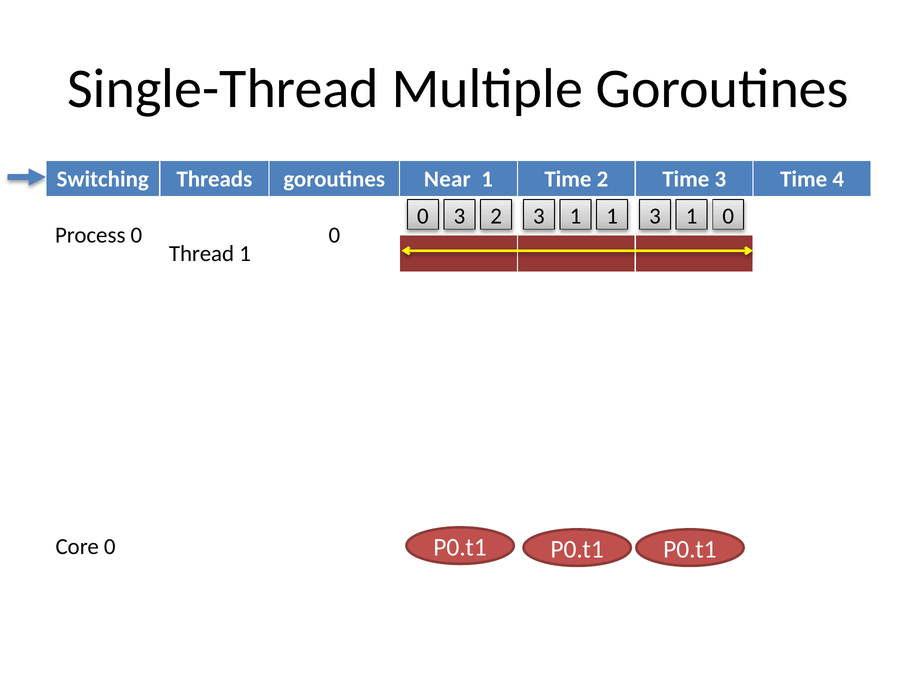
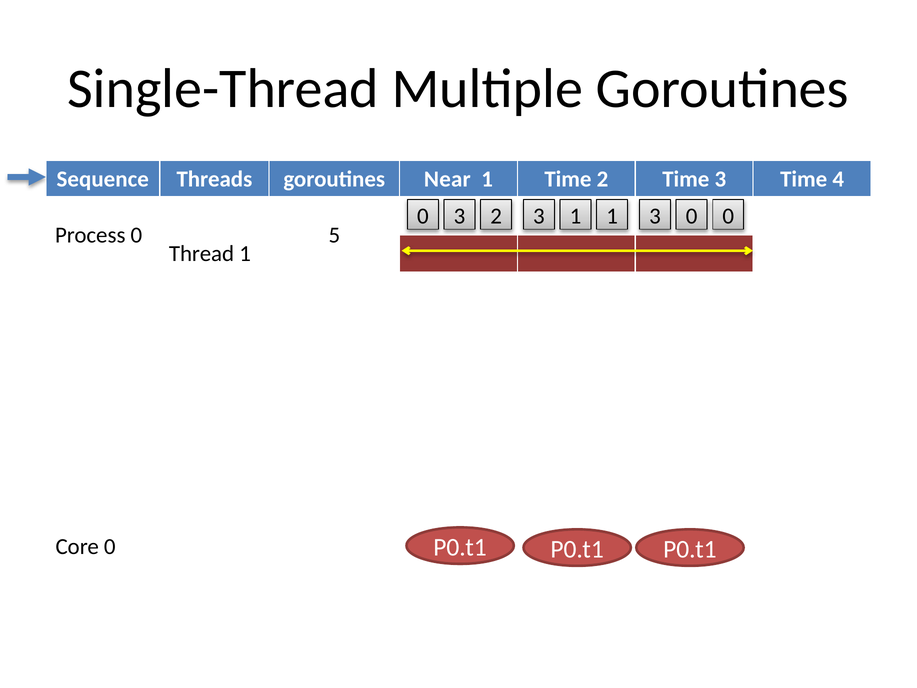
Switching: Switching -> Sequence
1 3 1: 1 -> 0
Process 0 0: 0 -> 5
